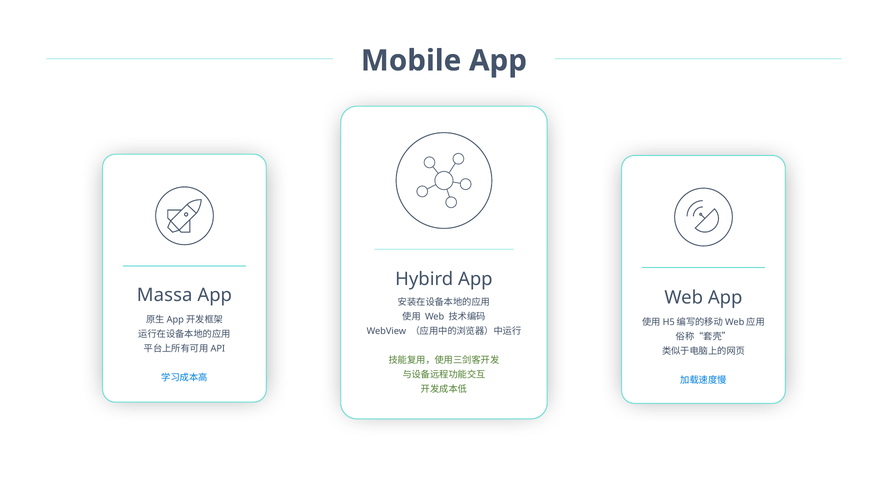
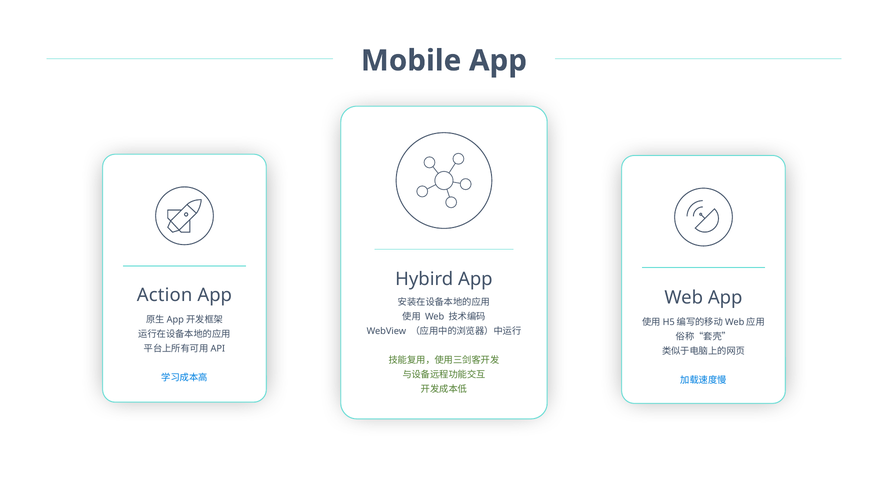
Massa: Massa -> Action
